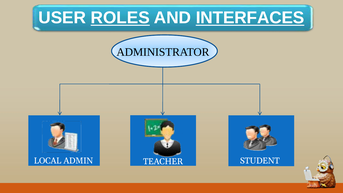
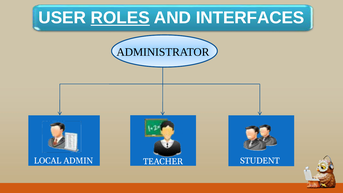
INTERFACES underline: present -> none
